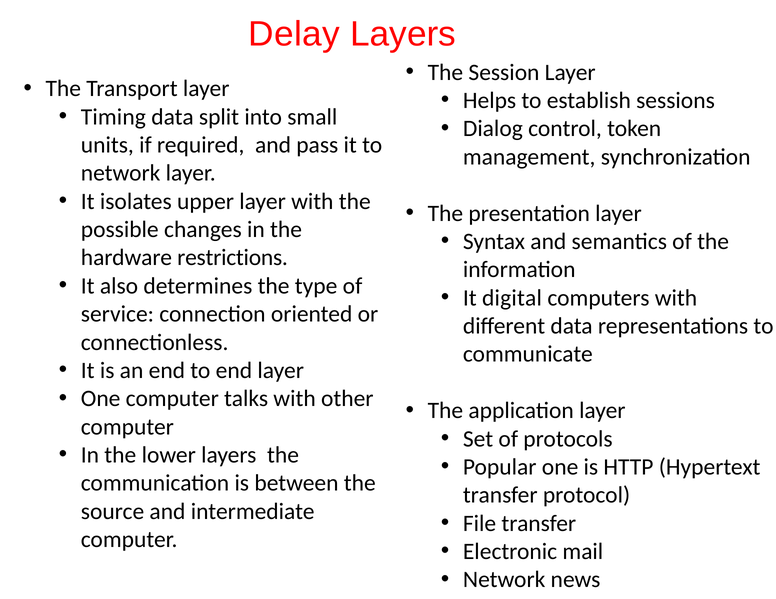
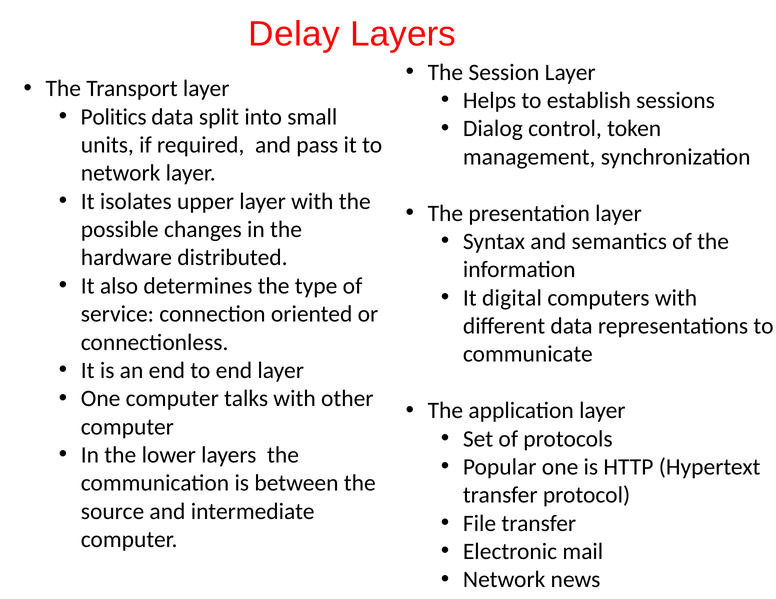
Timing: Timing -> Politics
restrictions: restrictions -> distributed
